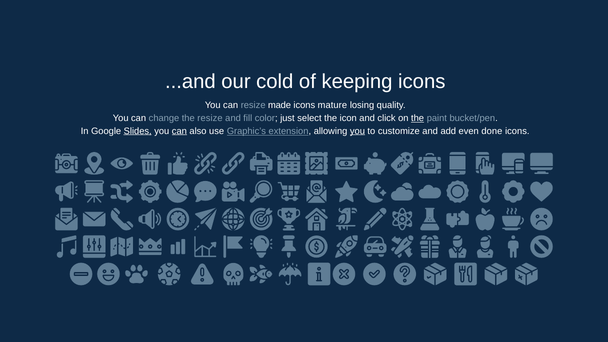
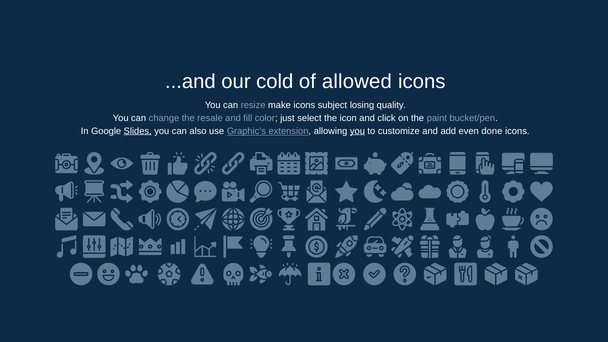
keeping: keeping -> allowed
made: made -> make
mature: mature -> subject
the resize: resize -> resale
the at (418, 118) underline: present -> none
can at (179, 131) underline: present -> none
